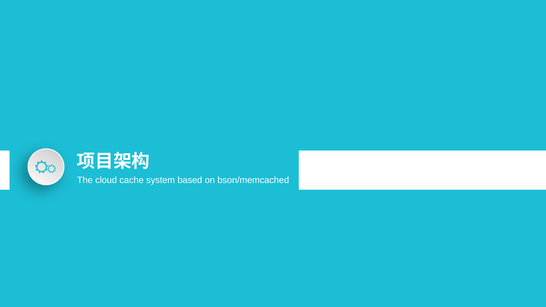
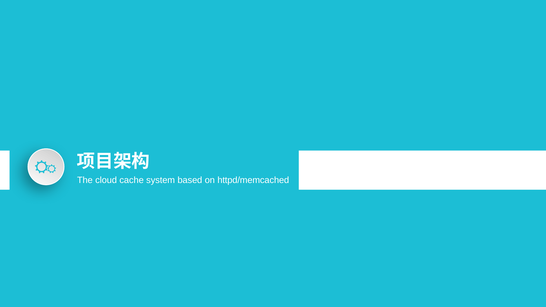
bson/memcached: bson/memcached -> httpd/memcached
